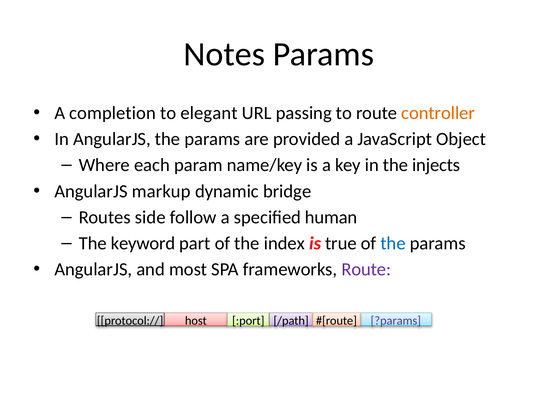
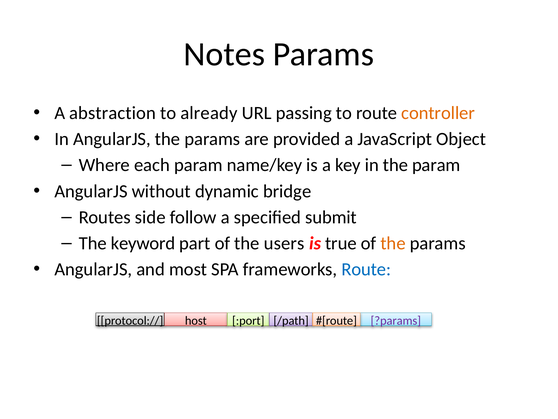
completion: completion -> abstraction
elegant: elegant -> already
the injects: injects -> param
markup: markup -> without
human: human -> submit
index: index -> users
the at (393, 243) colour: blue -> orange
Route at (366, 269) colour: purple -> blue
